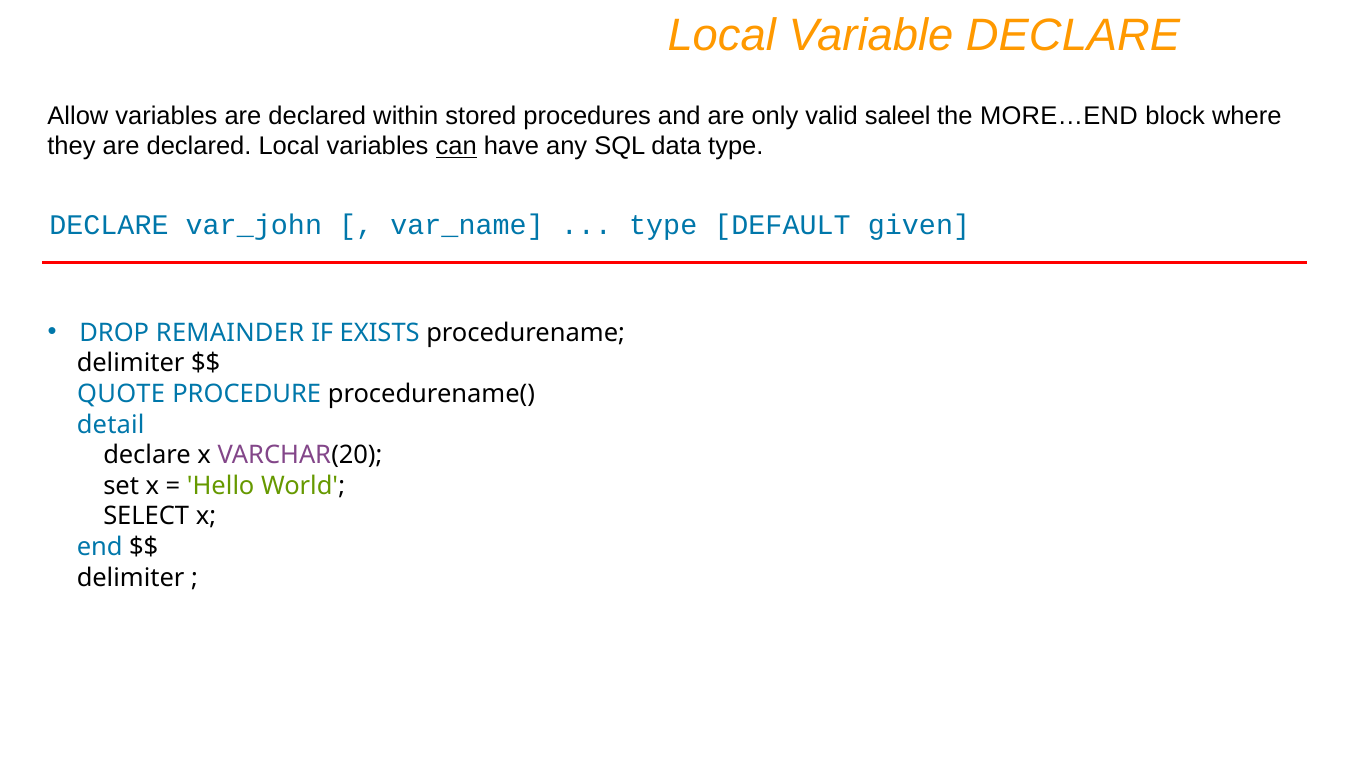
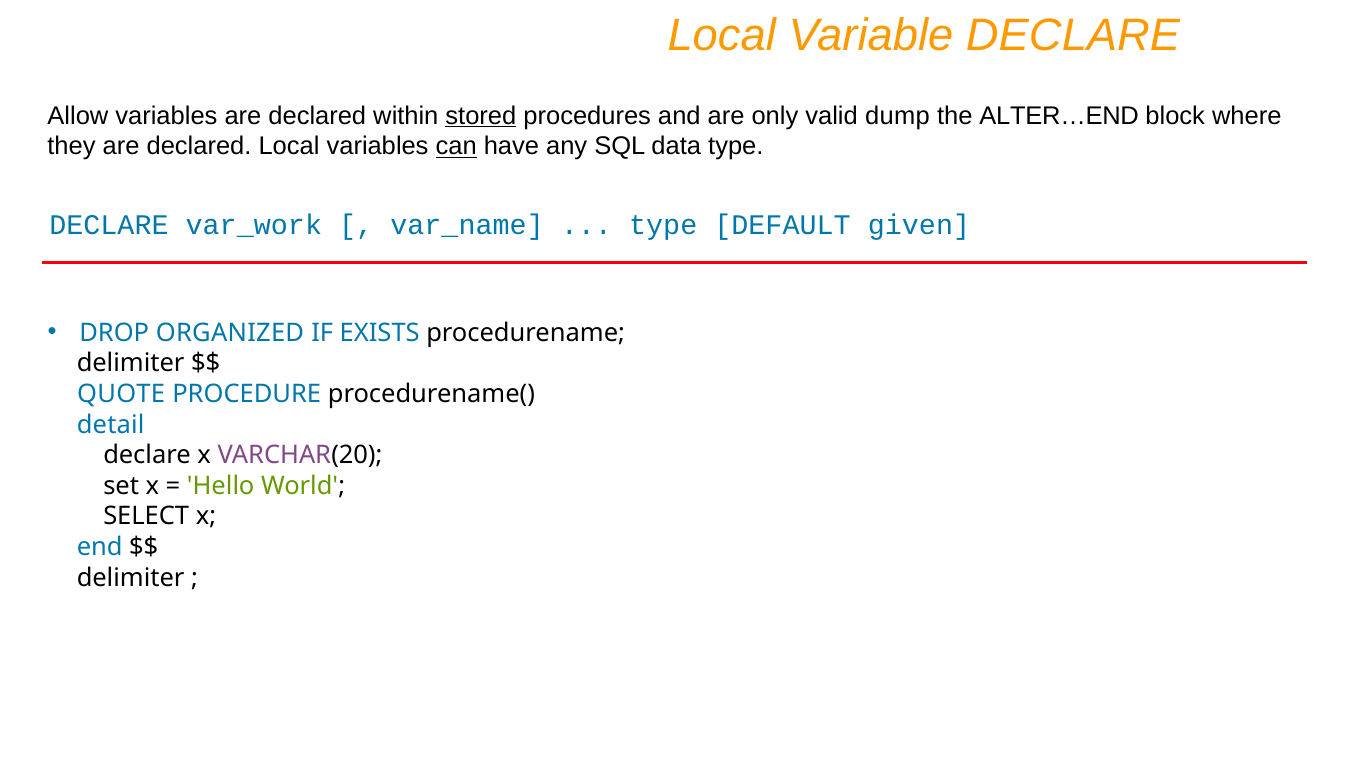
stored underline: none -> present
saleel: saleel -> dump
MORE…END: MORE…END -> ALTER…END
var_john: var_john -> var_work
REMAINDER: REMAINDER -> ORGANIZED
